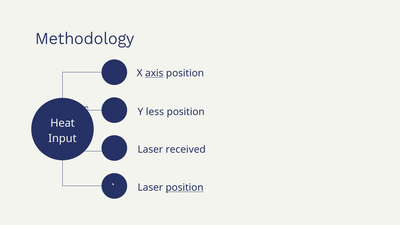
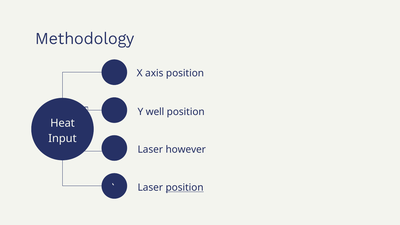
axis underline: present -> none
less: less -> well
received: received -> however
